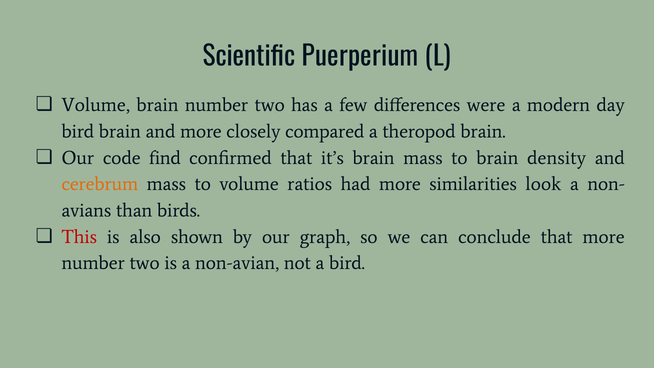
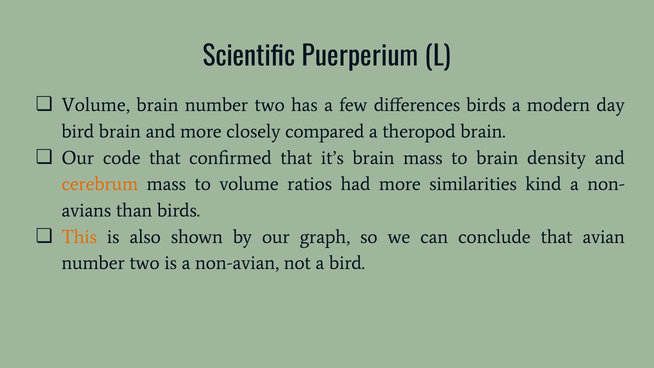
differences were: were -> birds
code find: find -> that
look: look -> kind
This colour: red -> orange
that more: more -> avian
